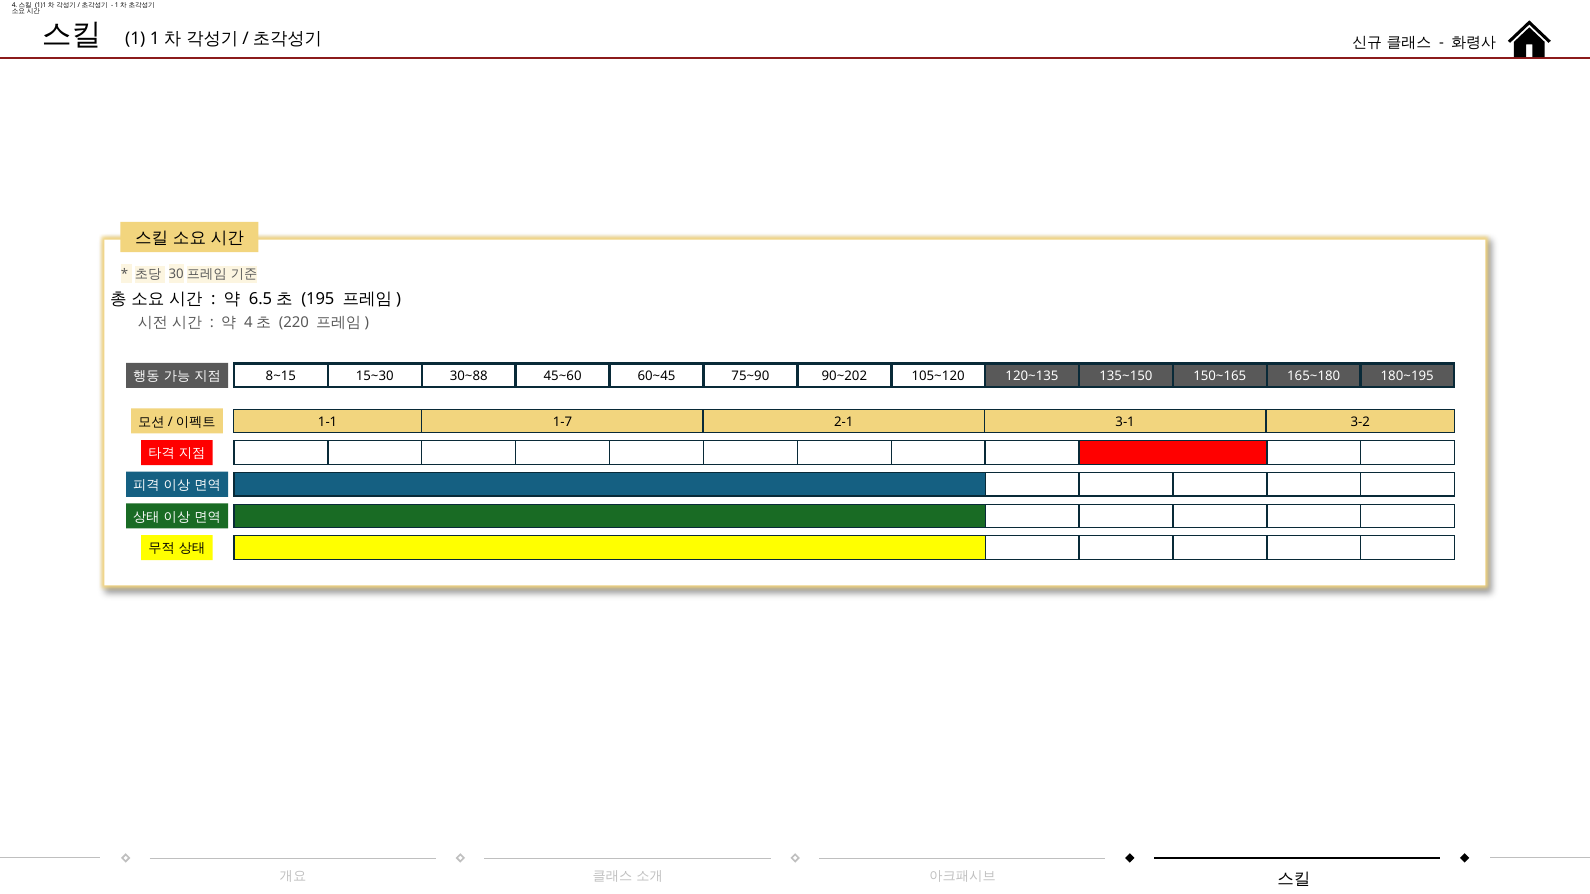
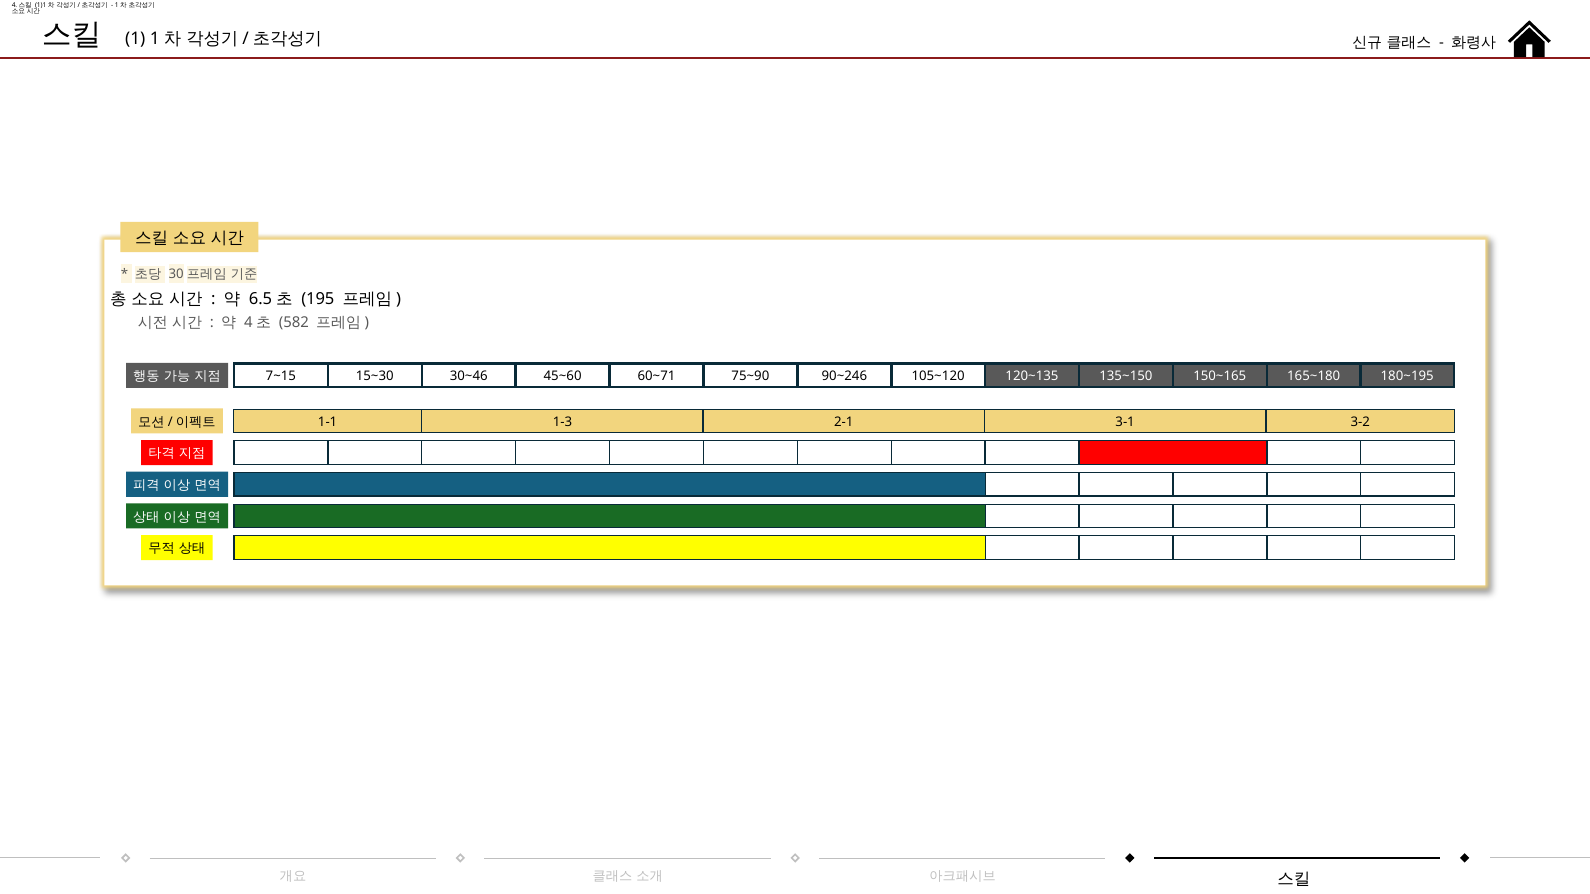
220: 220 -> 582
8~15: 8~15 -> 7~15
30~88: 30~88 -> 30~46
60~45: 60~45 -> 60~71
90~202: 90~202 -> 90~246
1-7: 1-7 -> 1-3
